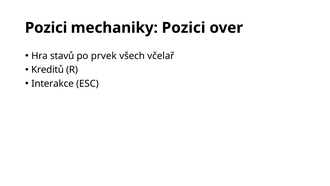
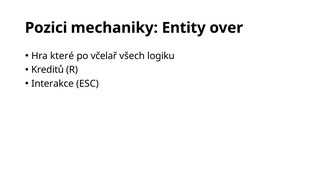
mechaniky Pozici: Pozici -> Entity
stavů: stavů -> které
prvek: prvek -> včelař
včelař: včelař -> logiku
